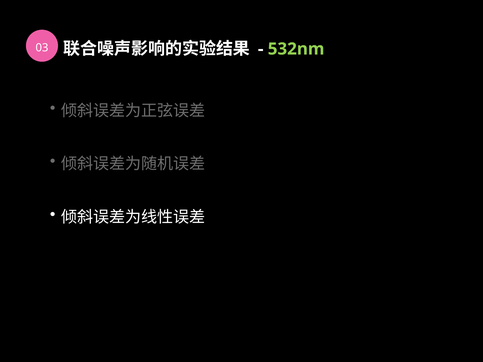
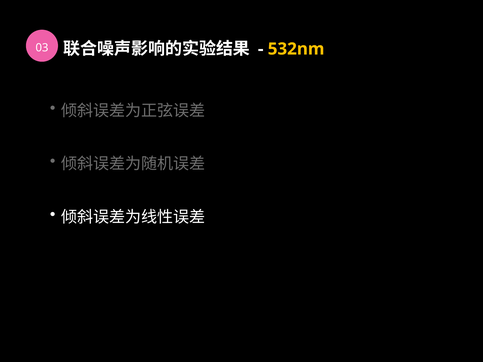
532nm colour: light green -> yellow
